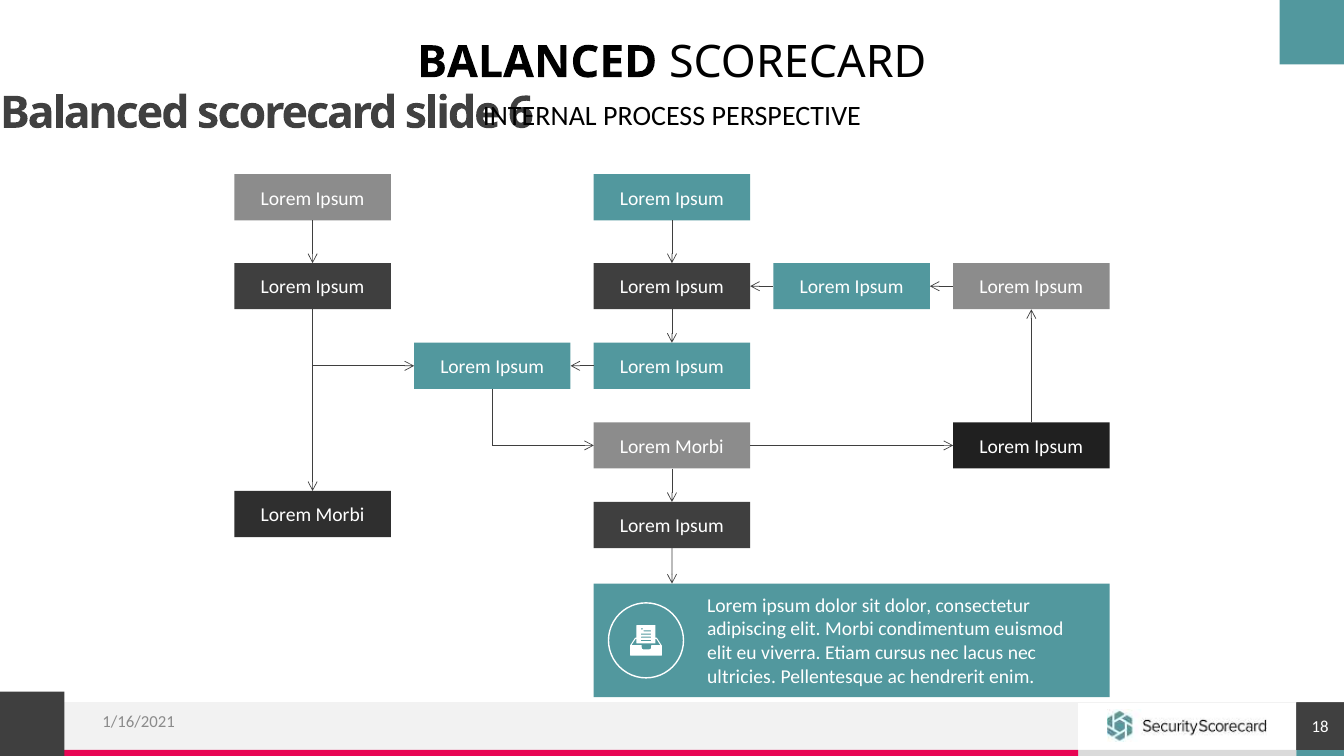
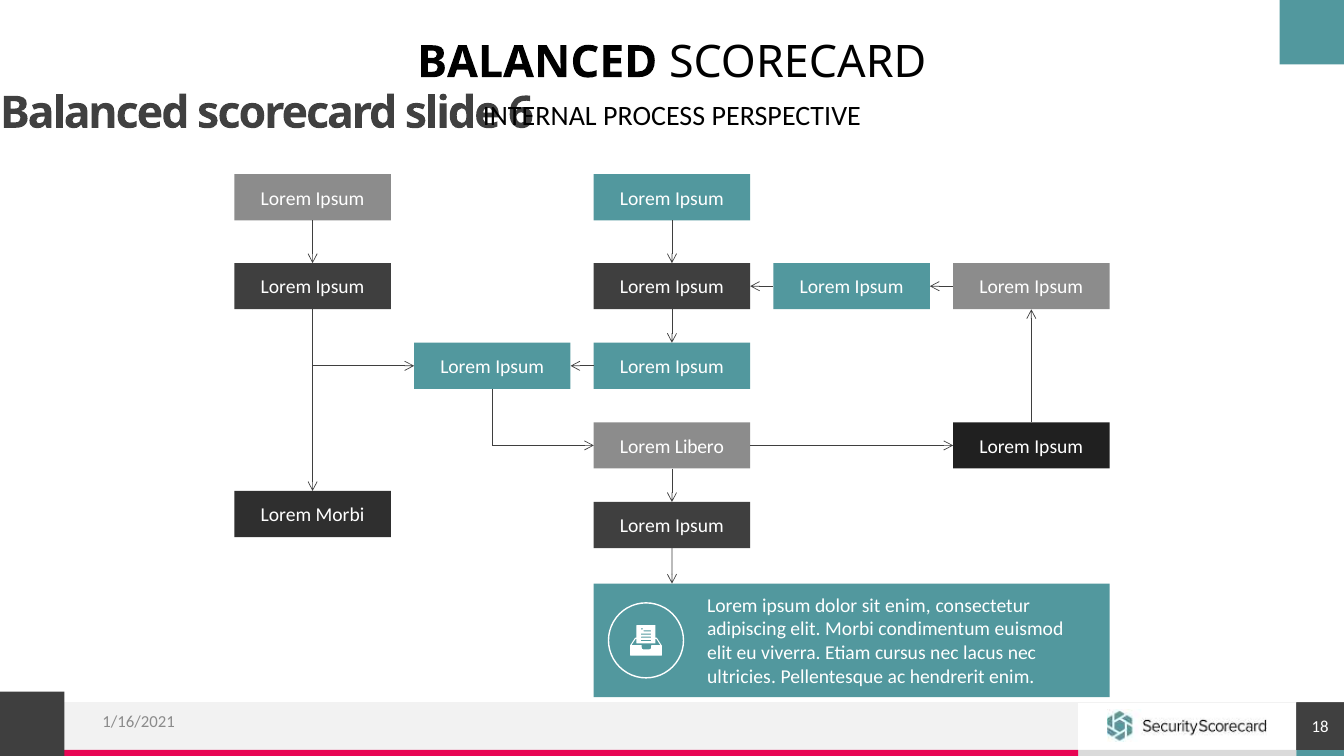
Morbi at (699, 447): Morbi -> Libero
sit dolor: dolor -> enim
